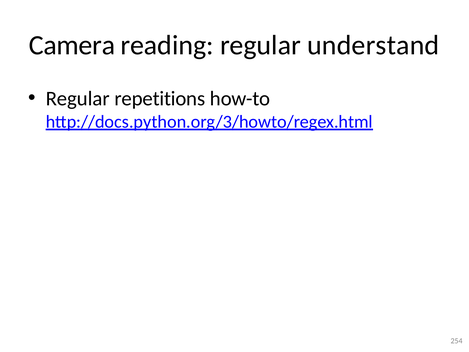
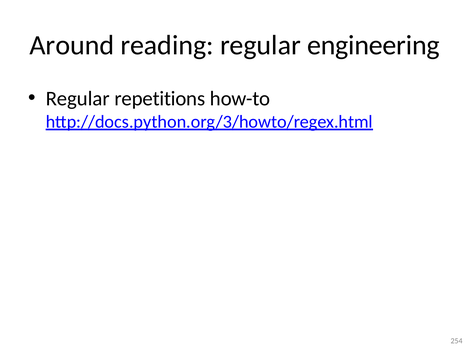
Camera: Camera -> Around
understand: understand -> engineering
